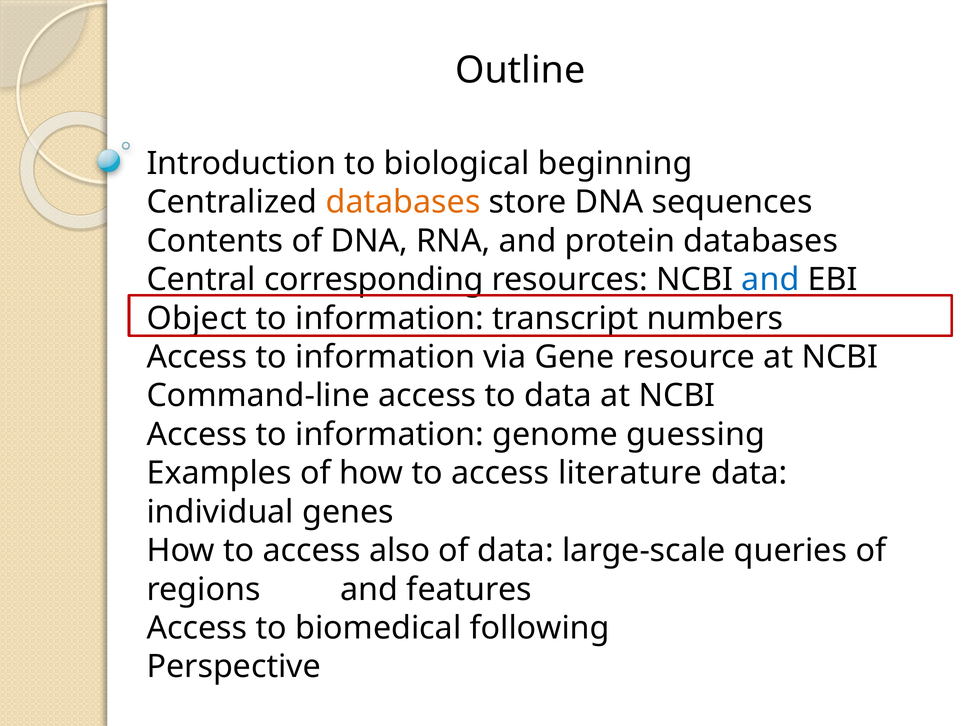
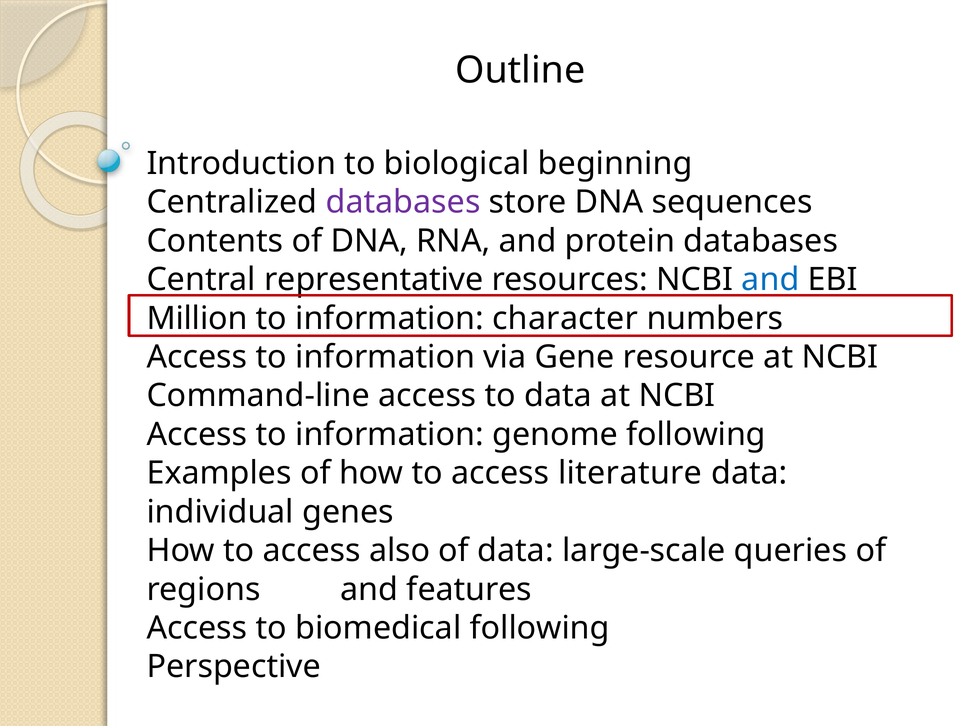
databases at (403, 202) colour: orange -> purple
corresponding: corresponding -> representative
Object: Object -> Million
transcript: transcript -> character
genome guessing: guessing -> following
